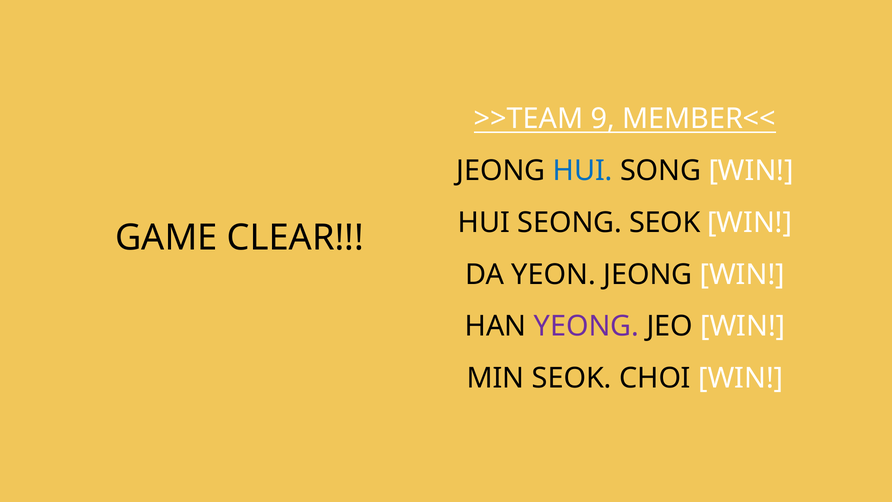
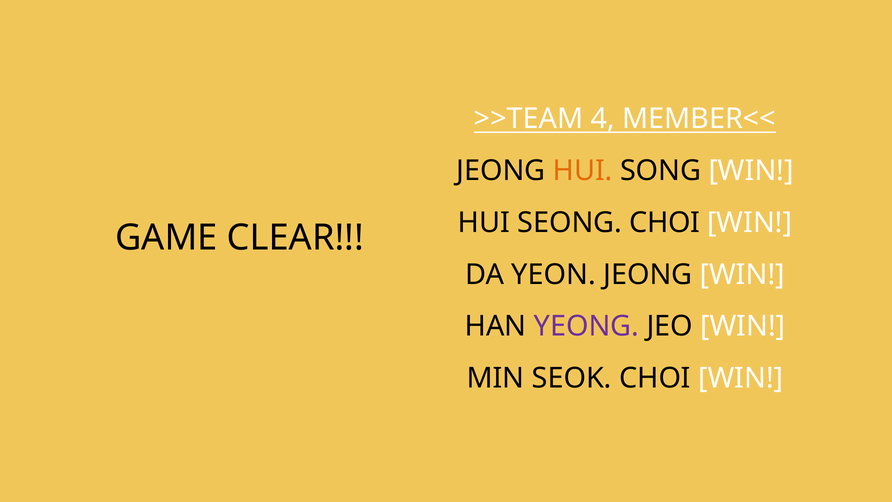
9: 9 -> 4
HUI at (583, 171) colour: blue -> orange
SEONG SEOK: SEOK -> CHOI
